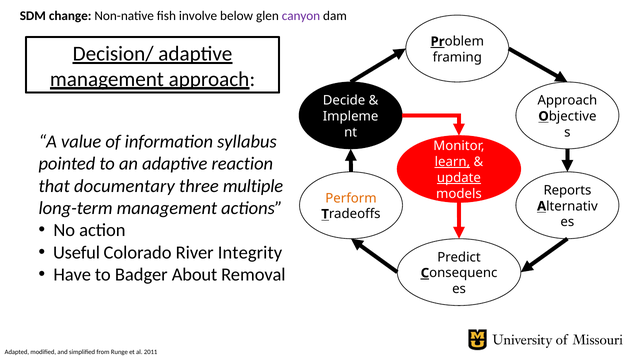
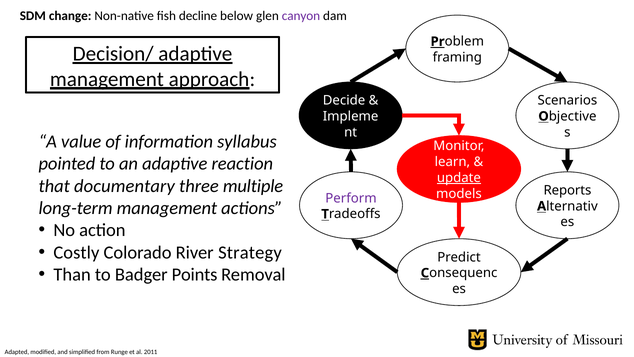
involve: involve -> decline
Approach at (567, 100): Approach -> Scenarios
learn underline: present -> none
Perform colour: orange -> purple
Useful: Useful -> Costly
Integrity: Integrity -> Strategy
Have: Have -> Than
About: About -> Points
